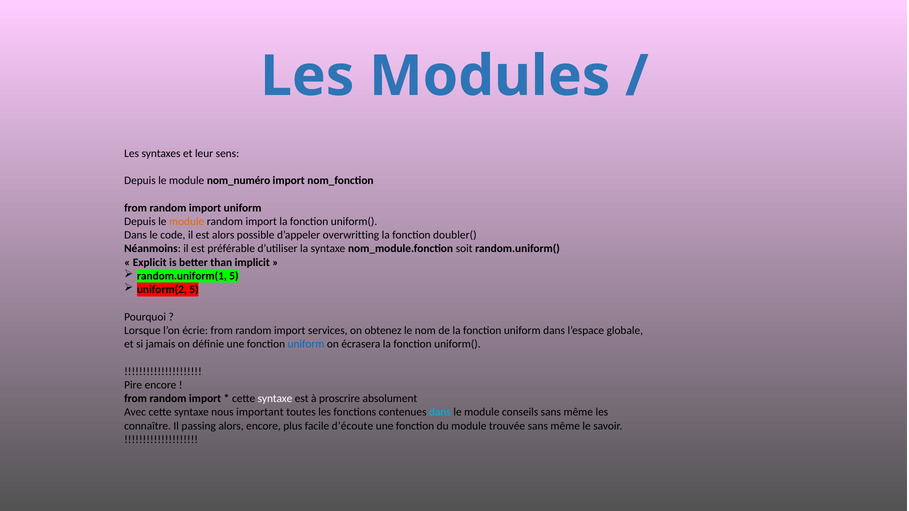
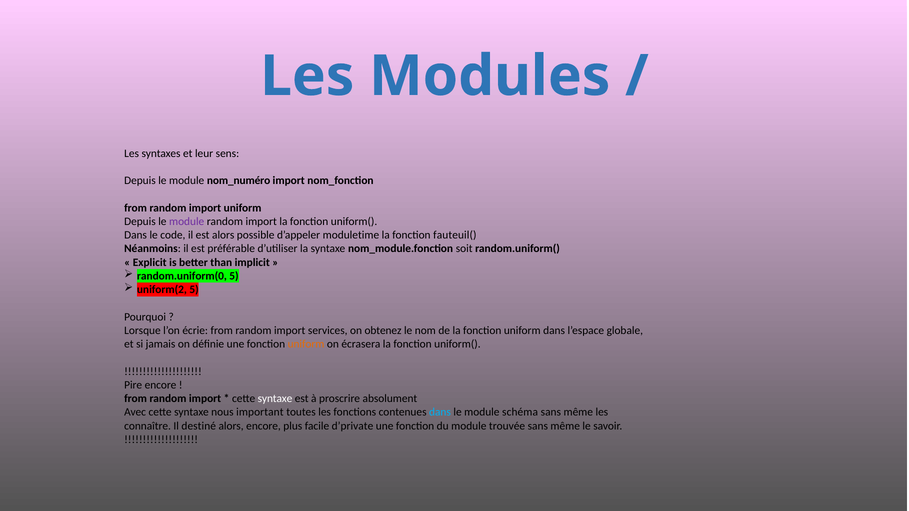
module at (187, 222) colour: orange -> purple
overwritting: overwritting -> moduletime
doubler(: doubler( -> fauteuil(
random.uniform(1: random.uniform(1 -> random.uniform(0
uniform at (306, 344) colour: blue -> orange
conseils: conseils -> schéma
passing: passing -> destiné
d’écoute: d’écoute -> d’private
